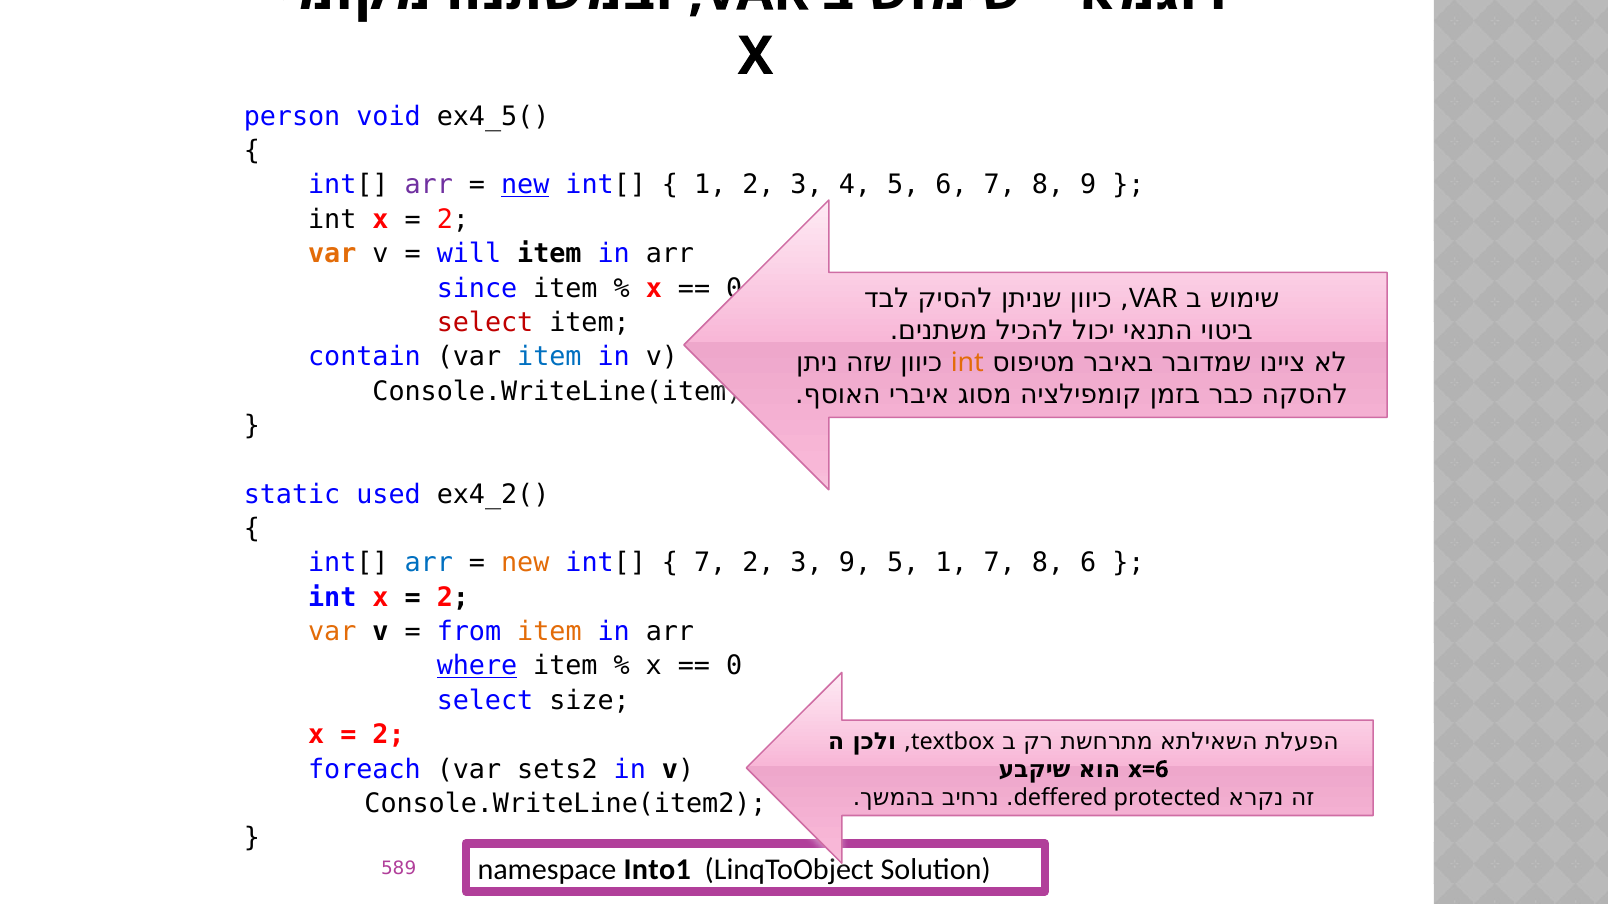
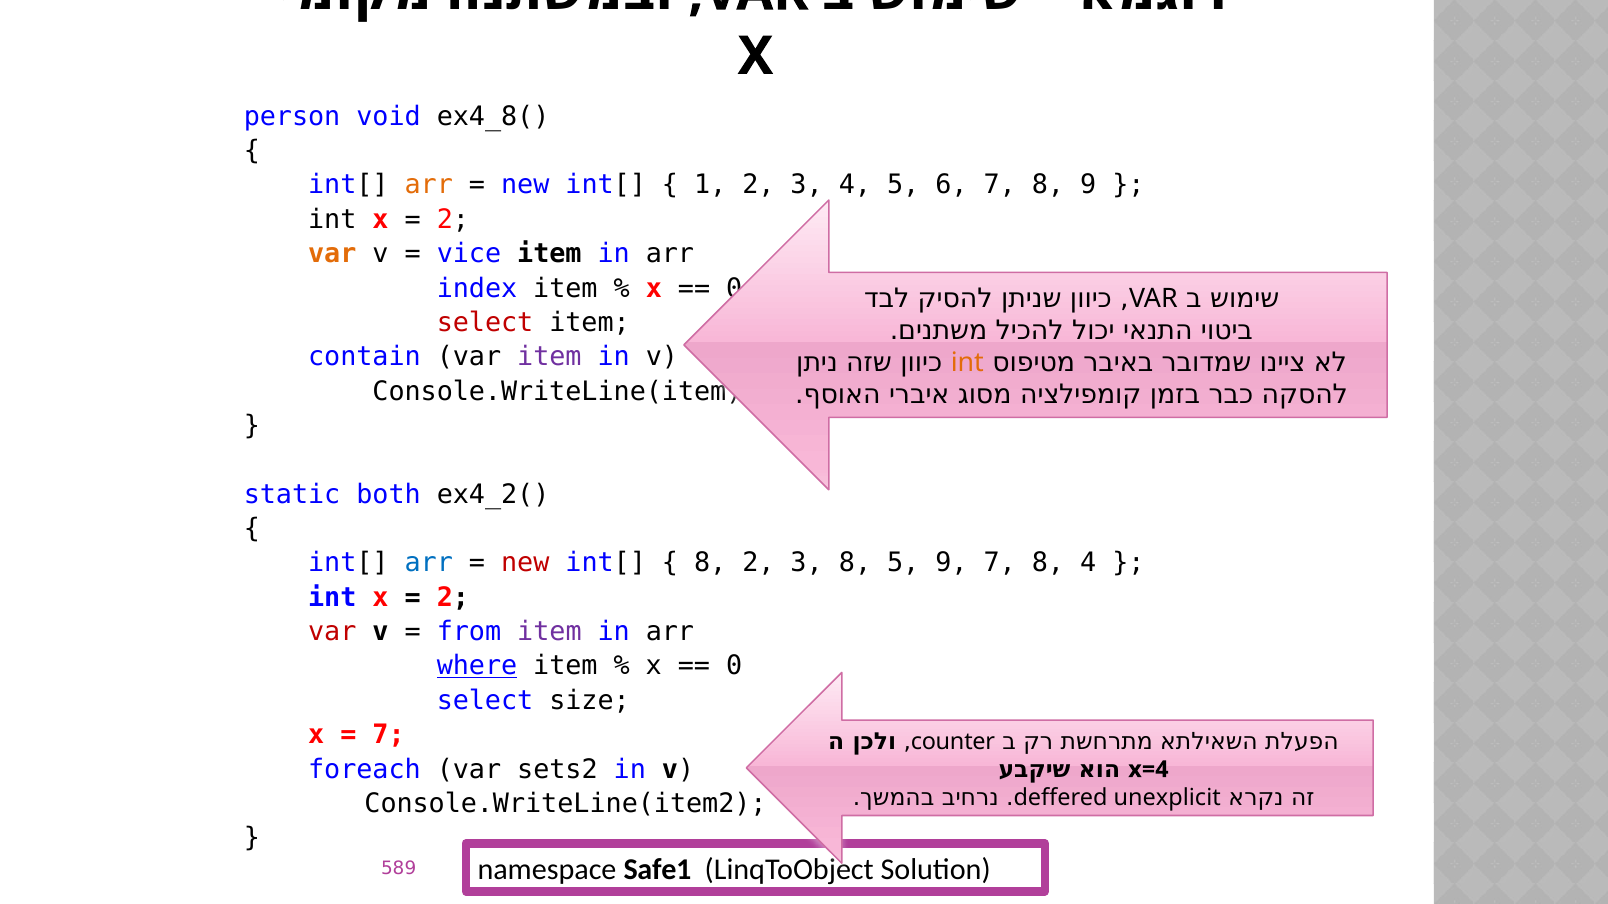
ex4_5(: ex4_5( -> ex4_8(
arr at (429, 185) colour: purple -> orange
new at (525, 185) underline: present -> none
will: will -> vice
since: since -> index
item at (549, 357) colour: blue -> purple
used: used -> both
new at (525, 563) colour: orange -> red
7 at (710, 563): 7 -> 8
3 9: 9 -> 8
5 1: 1 -> 9
8 6: 6 -> 4
var at (332, 632) colour: orange -> red
item at (549, 632) colour: orange -> purple
2 at (389, 735): 2 -> 7
textbox: textbox -> counter
x=6: x=6 -> x=4
protected: protected -> unexplicit
Into1: Into1 -> Safe1
